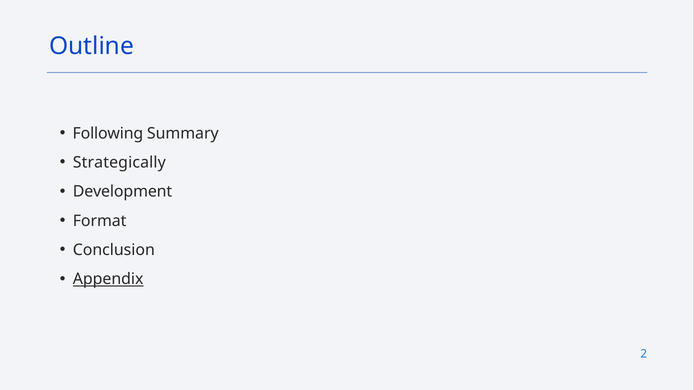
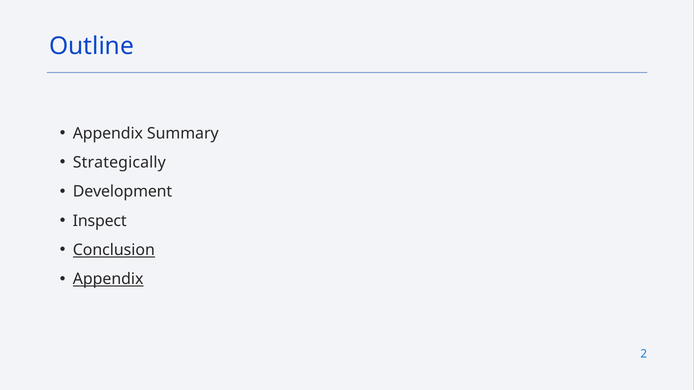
Following at (108, 134): Following -> Appendix
Format: Format -> Inspect
Conclusion underline: none -> present
